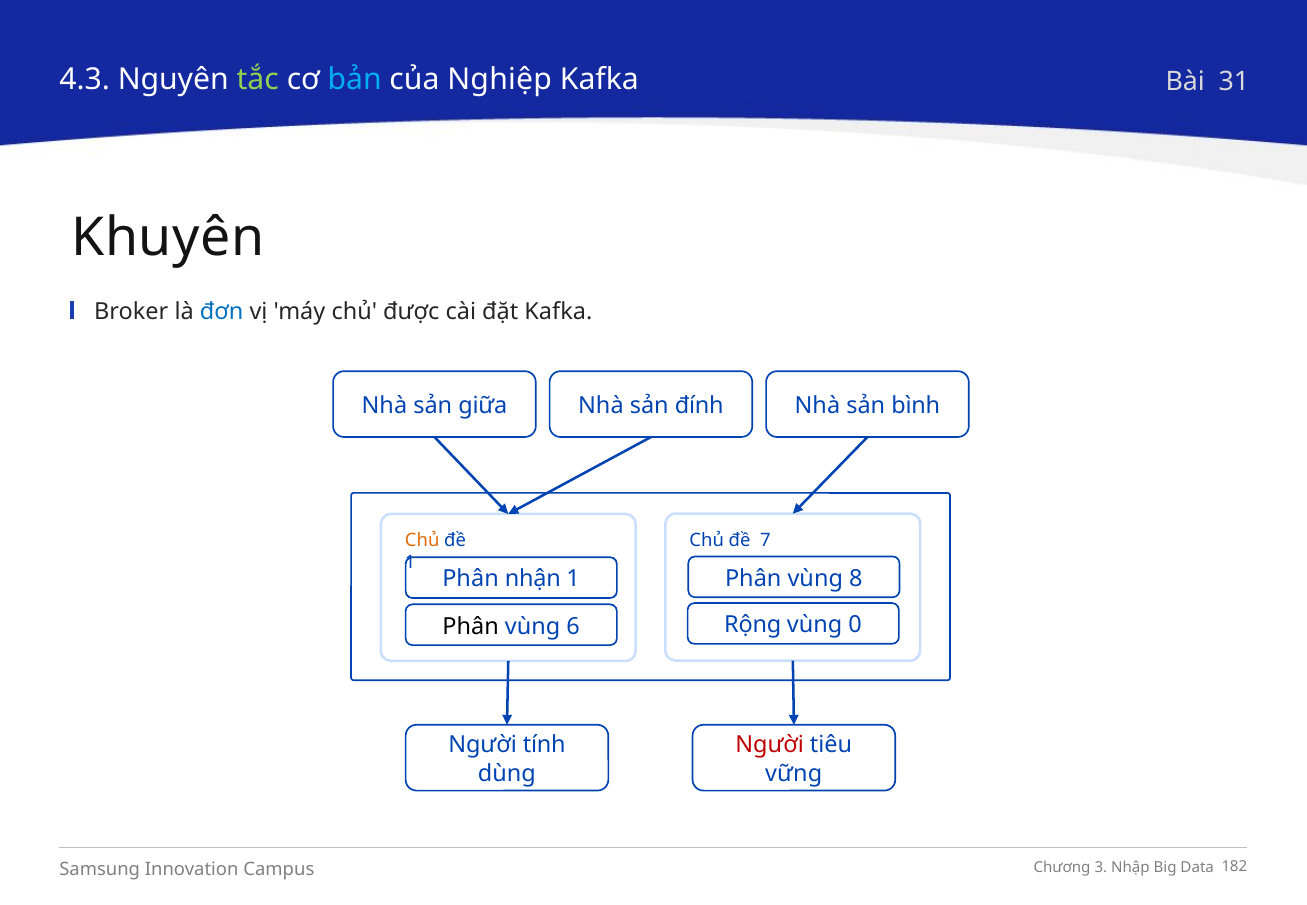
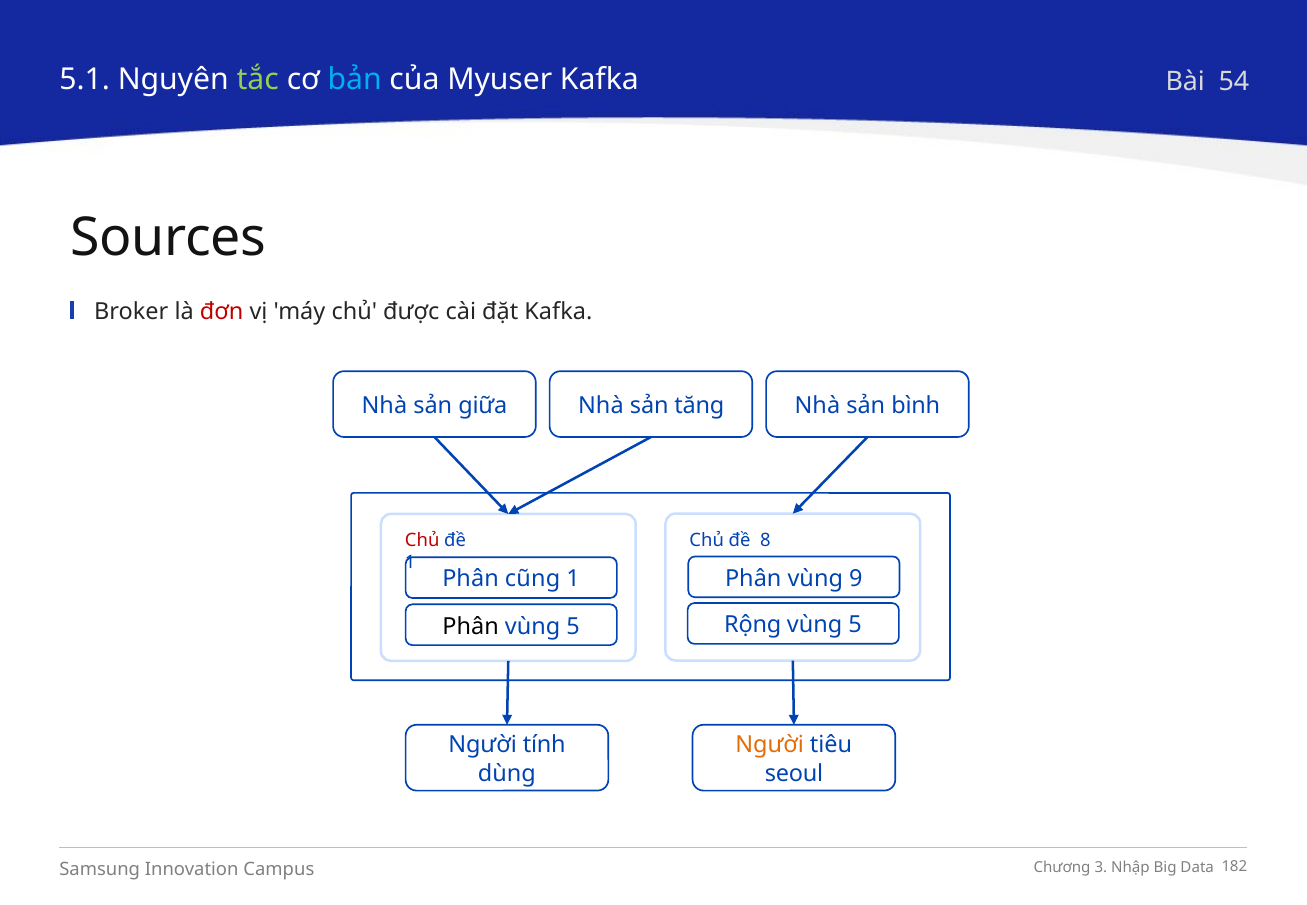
4.3: 4.3 -> 5.1
Nghiệp: Nghiệp -> Myuser
31: 31 -> 54
Khuyên: Khuyên -> Sources
đơn colour: blue -> red
đính: đính -> tăng
7: 7 -> 8
Chủ at (422, 540) colour: orange -> red
8: 8 -> 9
nhận: nhận -> cũng
0 at (855, 625): 0 -> 5
6 at (573, 626): 6 -> 5
Người at (770, 745) colour: red -> orange
vững: vững -> seoul
